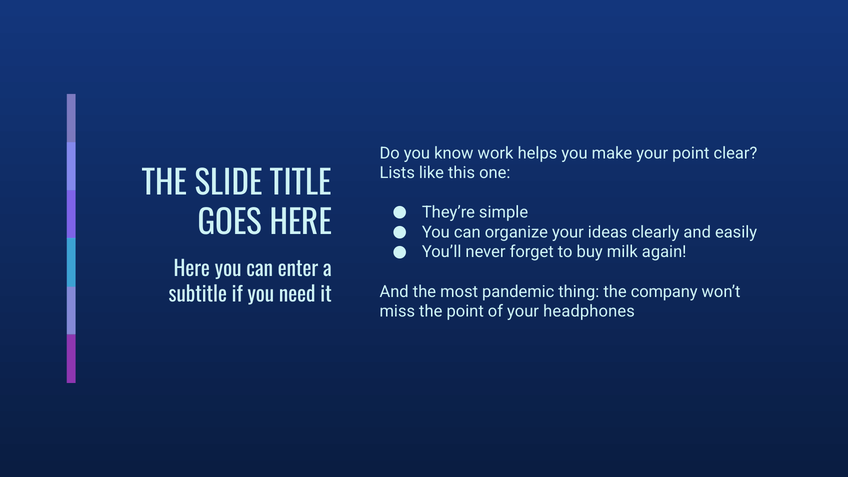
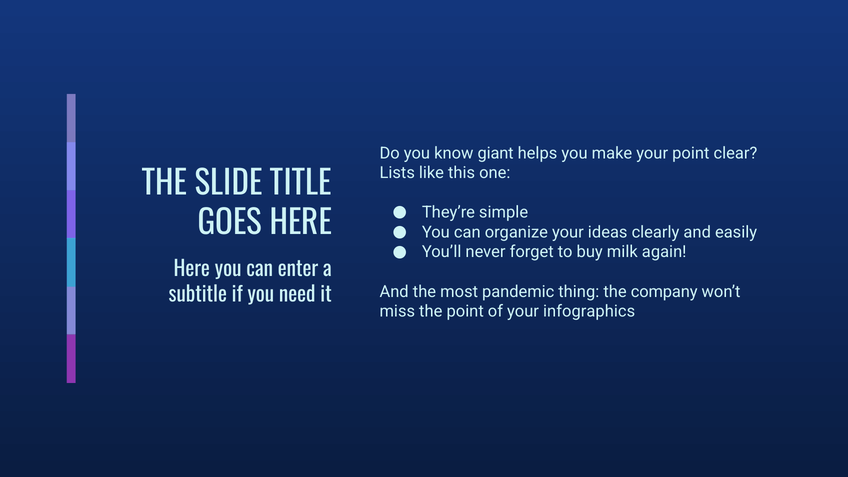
work: work -> giant
headphones: headphones -> infographics
